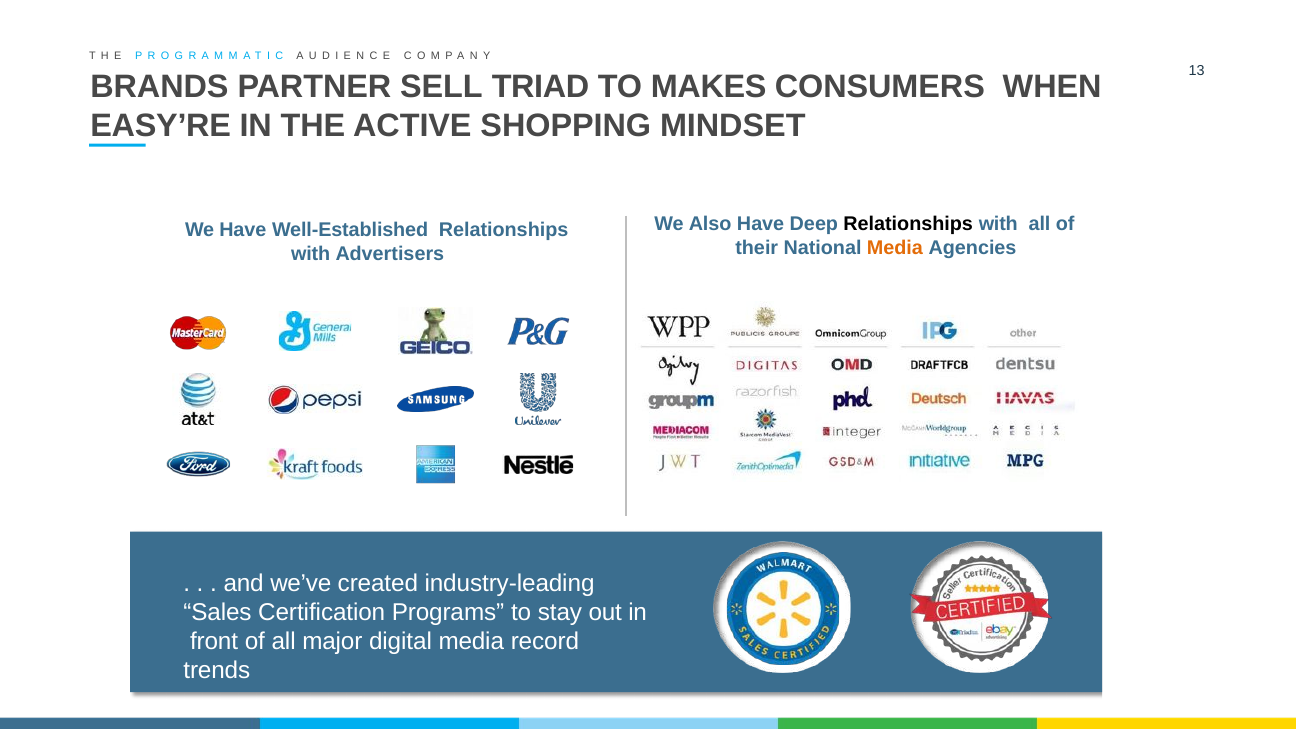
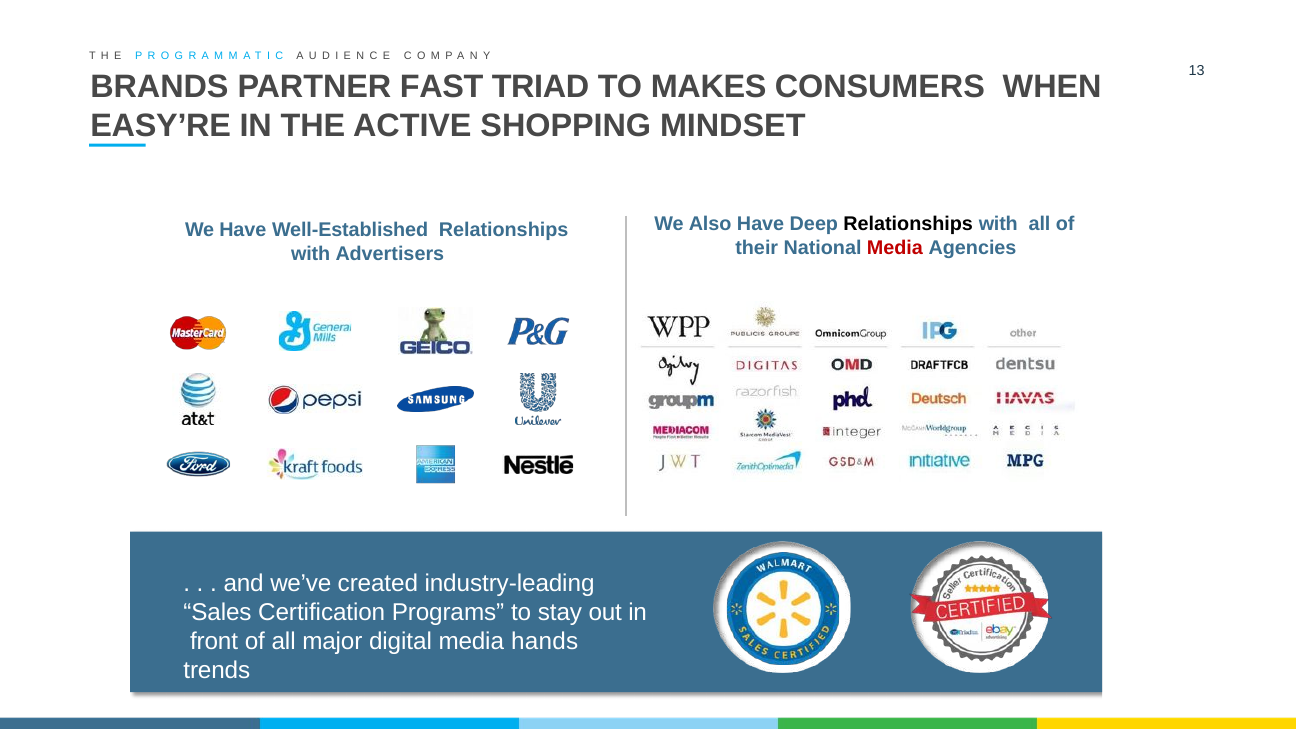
SELL: SELL -> FAST
Media at (895, 248) colour: orange -> red
record: record -> hands
